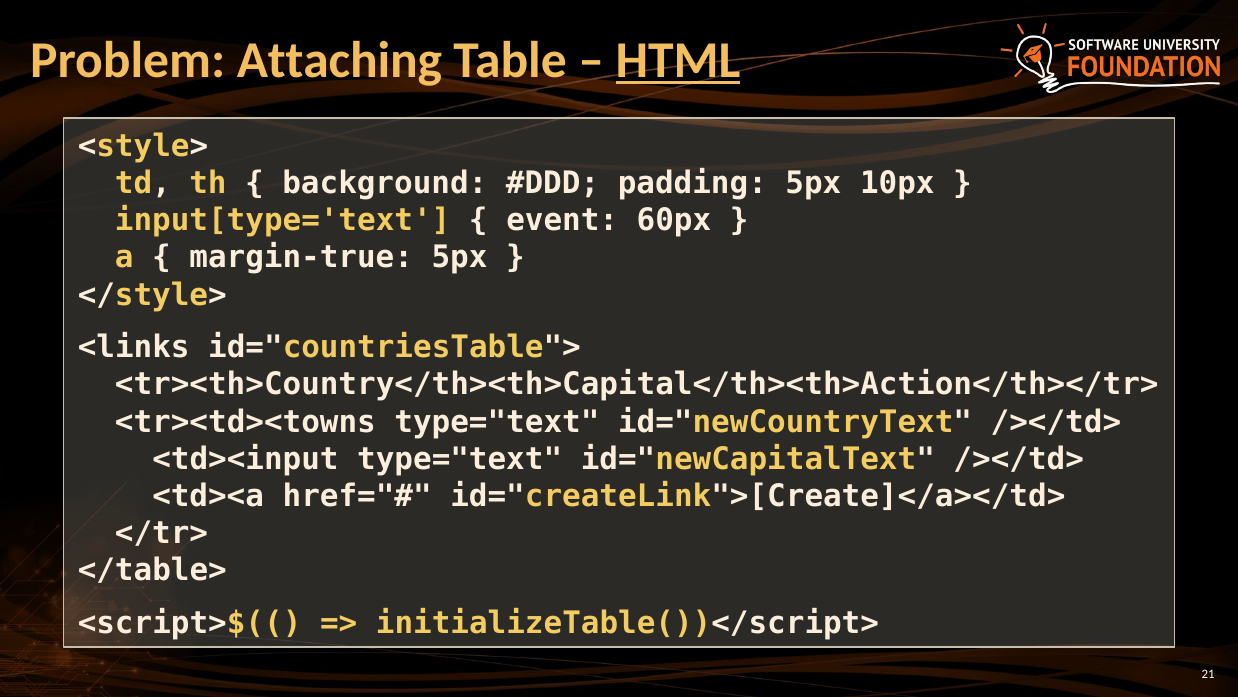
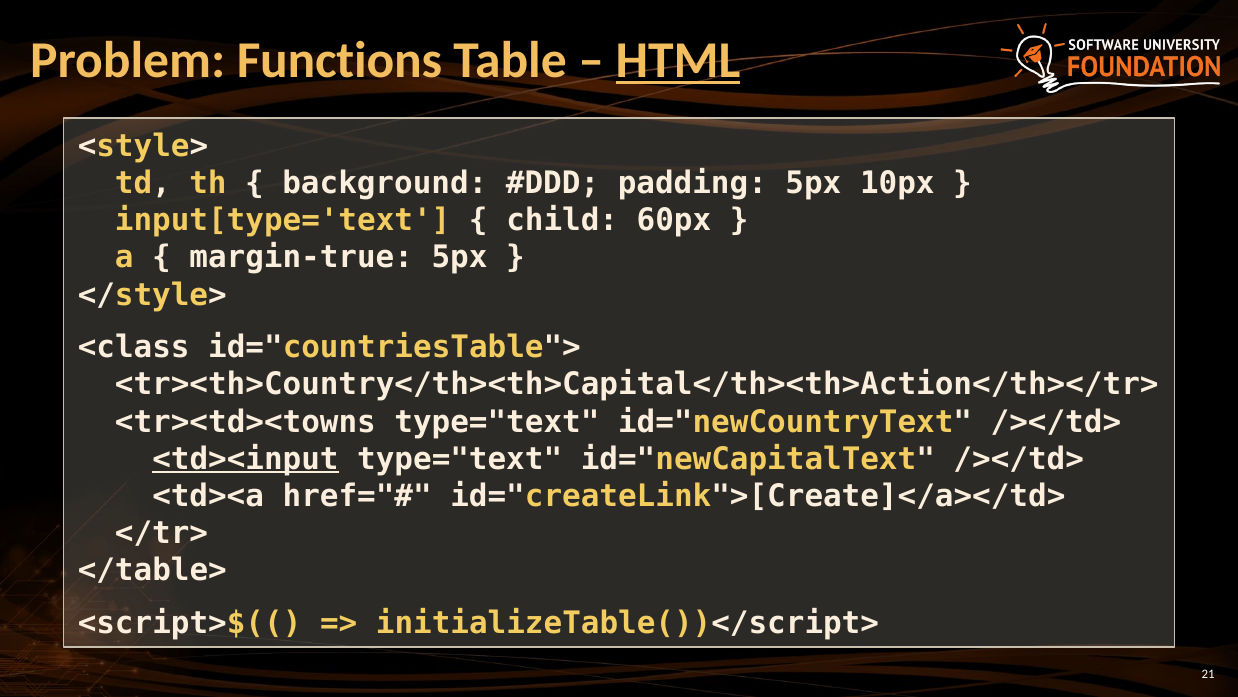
Attaching: Attaching -> Functions
event: event -> child
<links: <links -> <class
<td><input underline: none -> present
